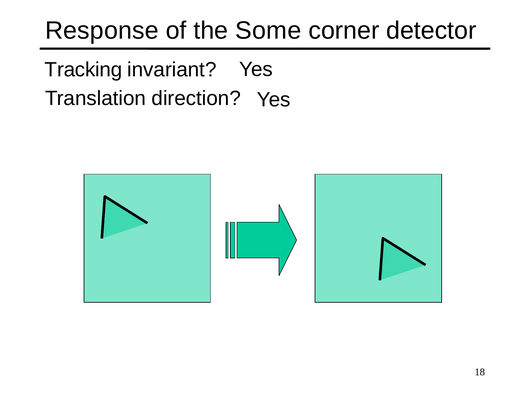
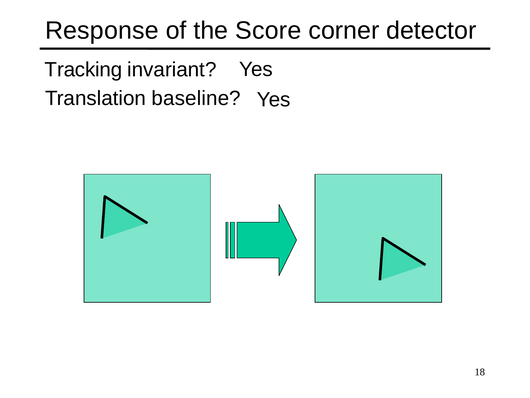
Some: Some -> Score
direction: direction -> baseline
